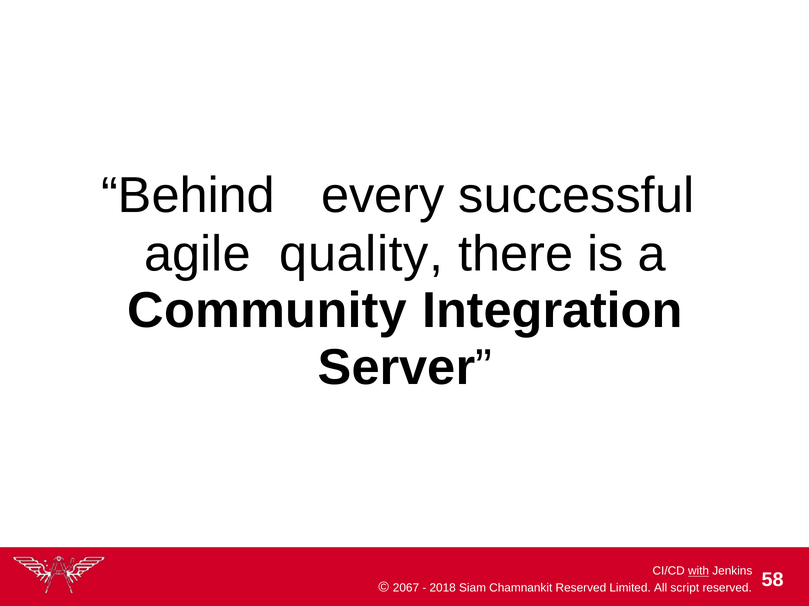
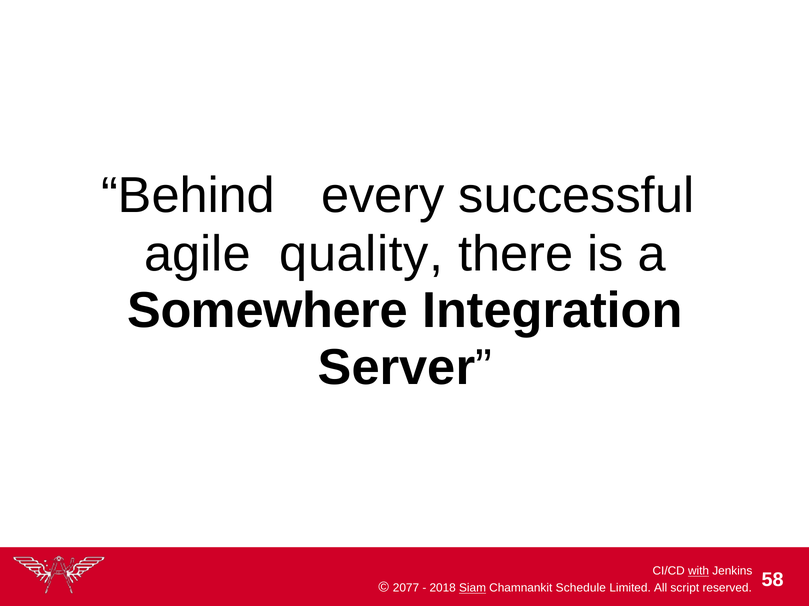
Community: Community -> Somewhere
2067: 2067 -> 2077
Siam underline: none -> present
Chamnankit Reserved: Reserved -> Schedule
